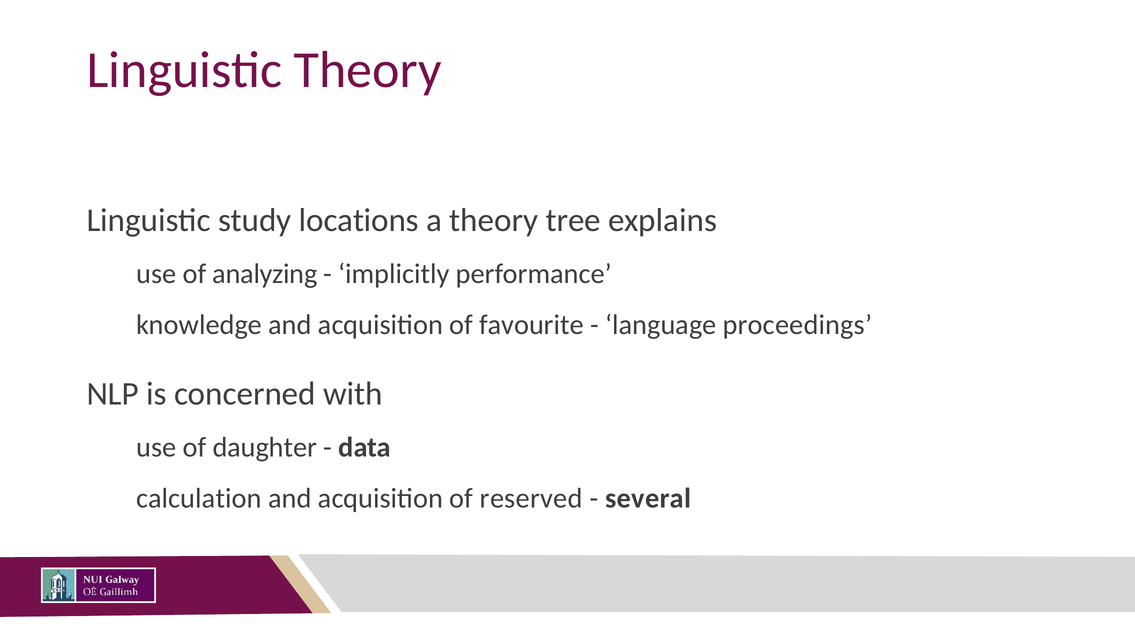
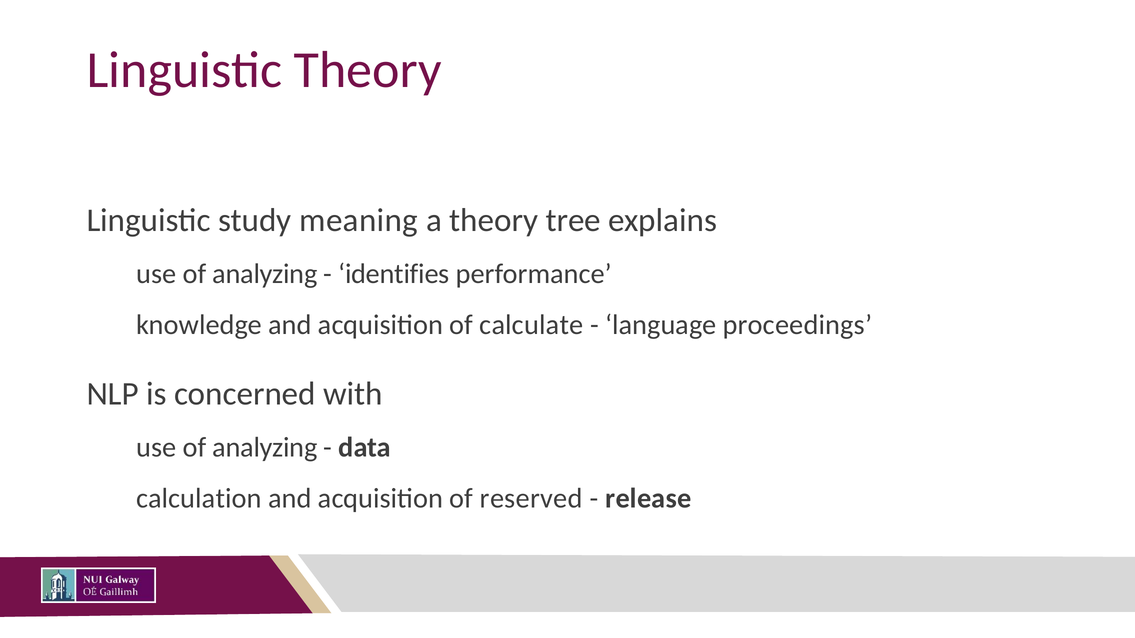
locations: locations -> meaning
implicitly: implicitly -> identifies
favourite: favourite -> calculate
daughter at (265, 448): daughter -> analyzing
several: several -> release
